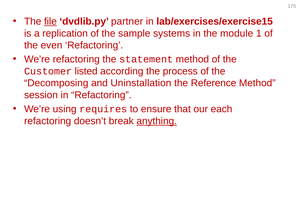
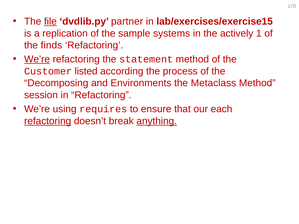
module: module -> actively
even: even -> finds
We’re at (37, 59) underline: none -> present
Uninstallation: Uninstallation -> Environments
Reference: Reference -> Metaclass
refactoring at (48, 121) underline: none -> present
